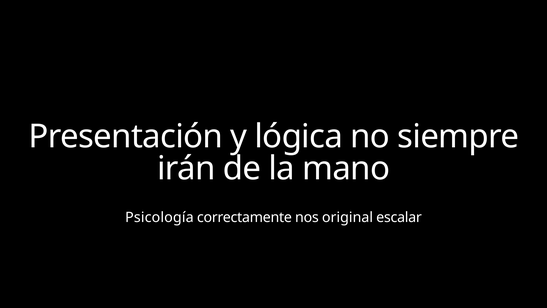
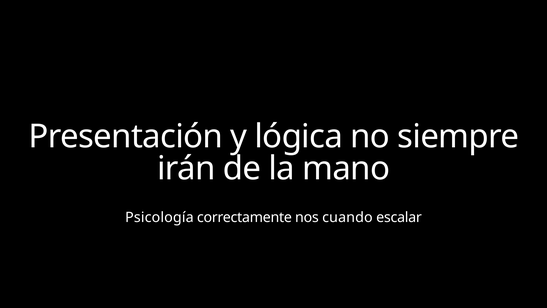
original: original -> cuando
